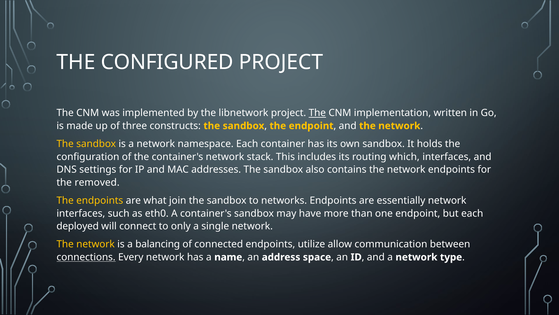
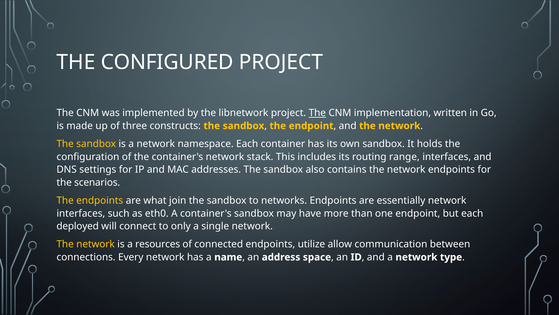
which: which -> range
removed: removed -> scenarios
balancing: balancing -> resources
connections underline: present -> none
